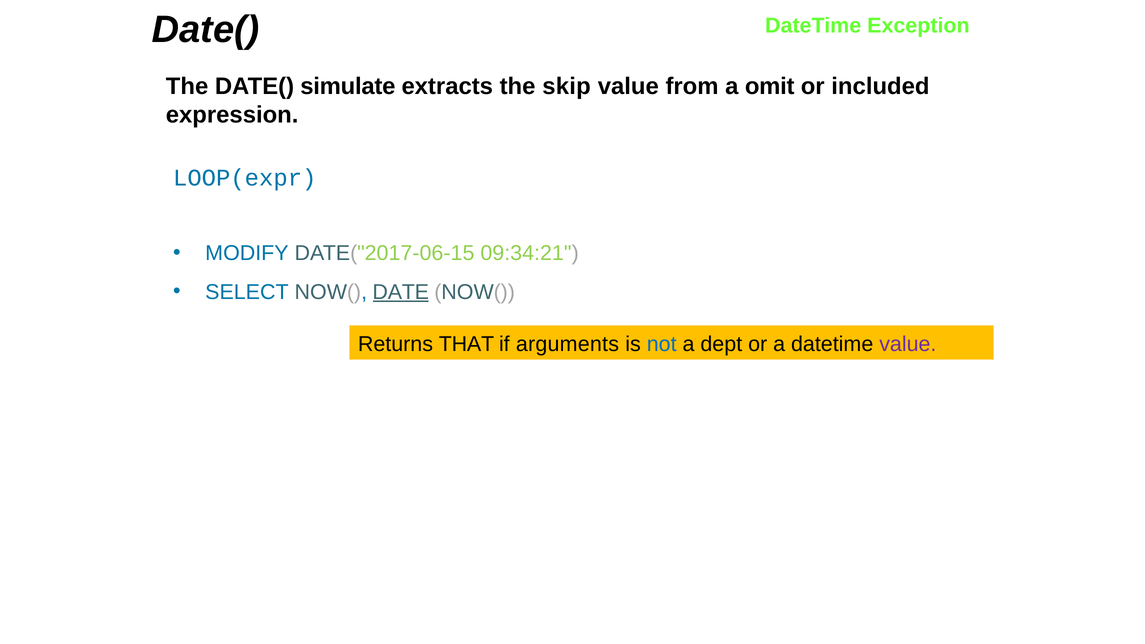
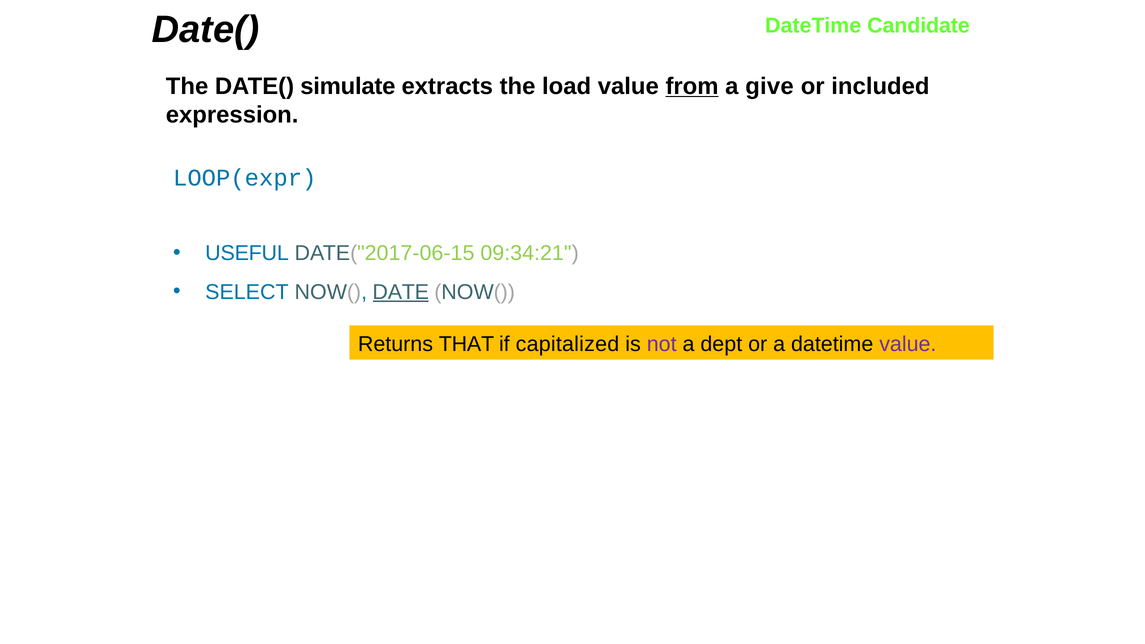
Exception: Exception -> Candidate
skip: skip -> load
from underline: none -> present
omit: omit -> give
MODIFY: MODIFY -> USEFUL
arguments: arguments -> capitalized
not colour: blue -> purple
